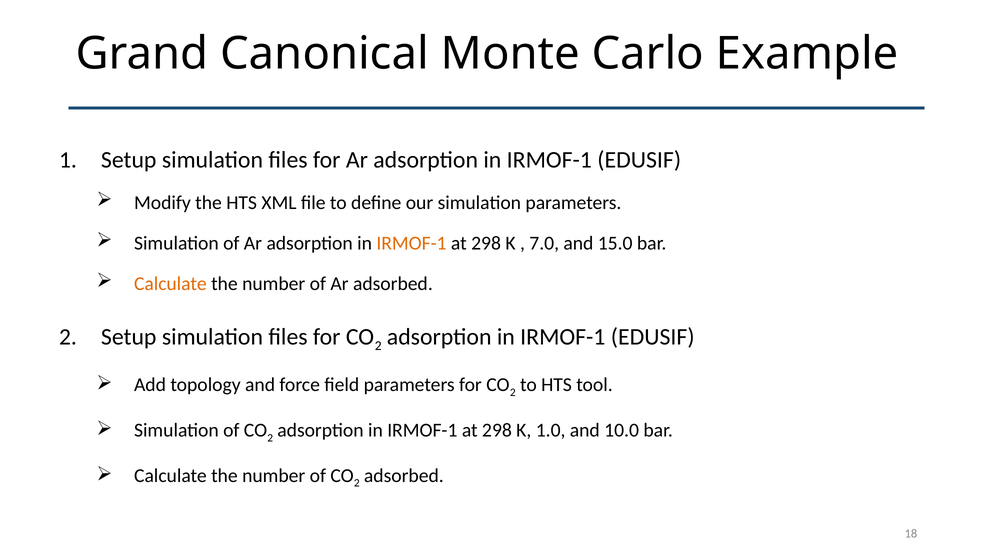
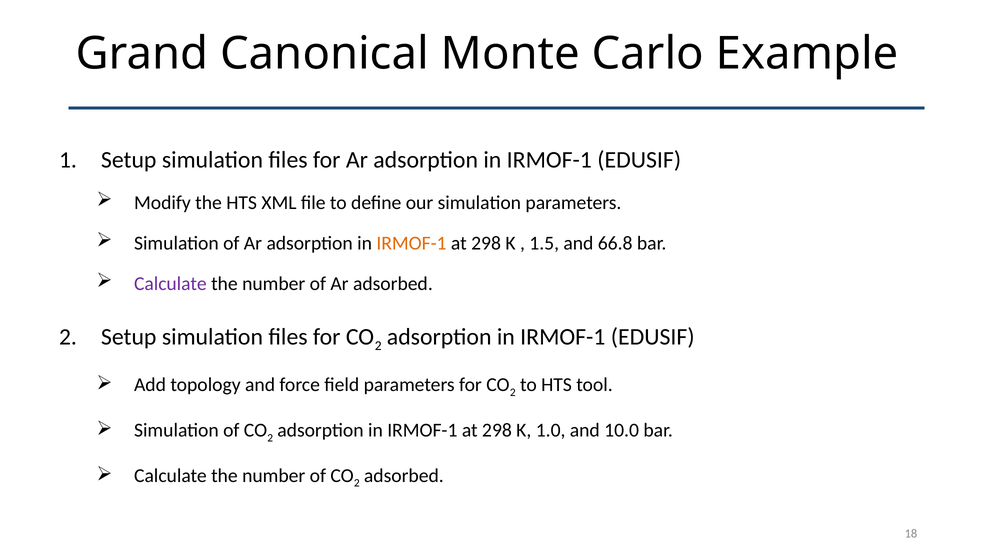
7.0: 7.0 -> 1.5
15.0: 15.0 -> 66.8
Calculate at (170, 284) colour: orange -> purple
